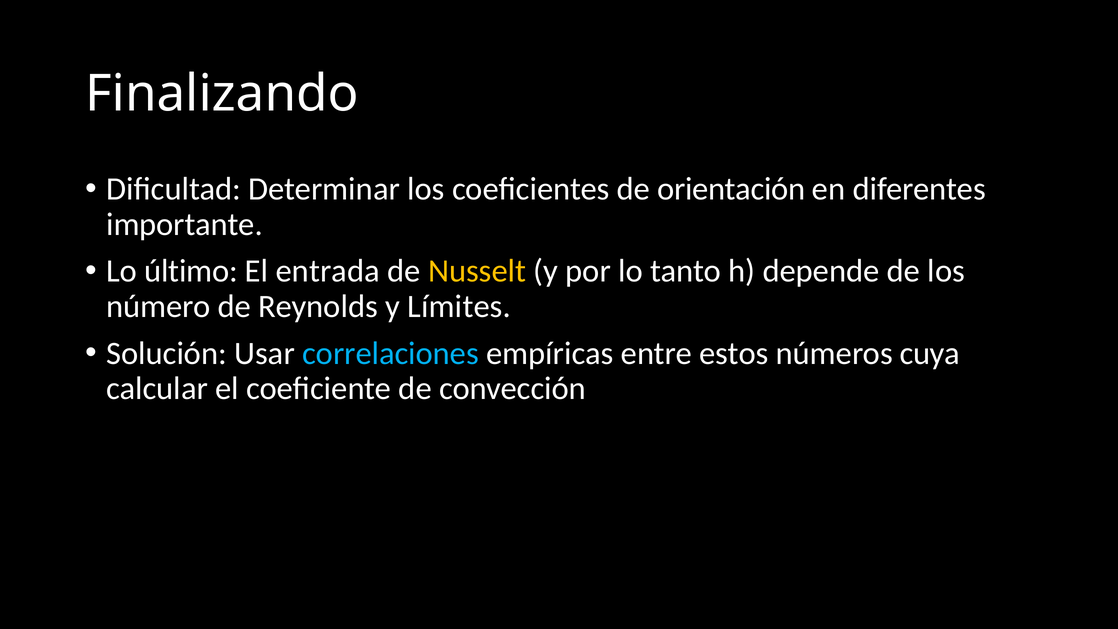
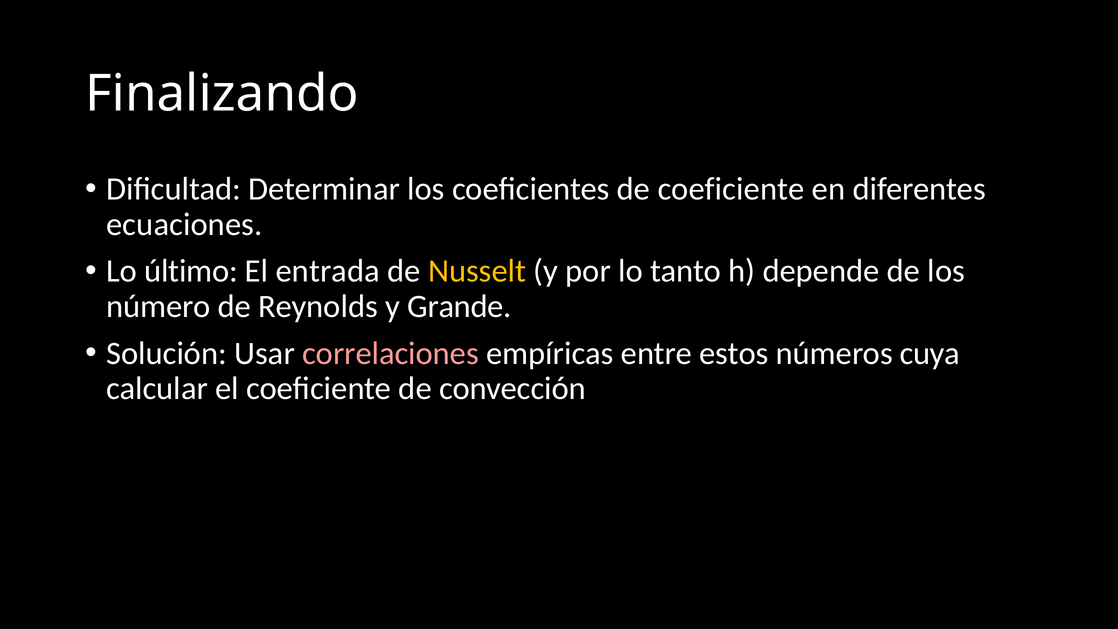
de orientación: orientación -> coeficiente
importante: importante -> ecuaciones
Límites: Límites -> Grande
correlaciones colour: light blue -> pink
